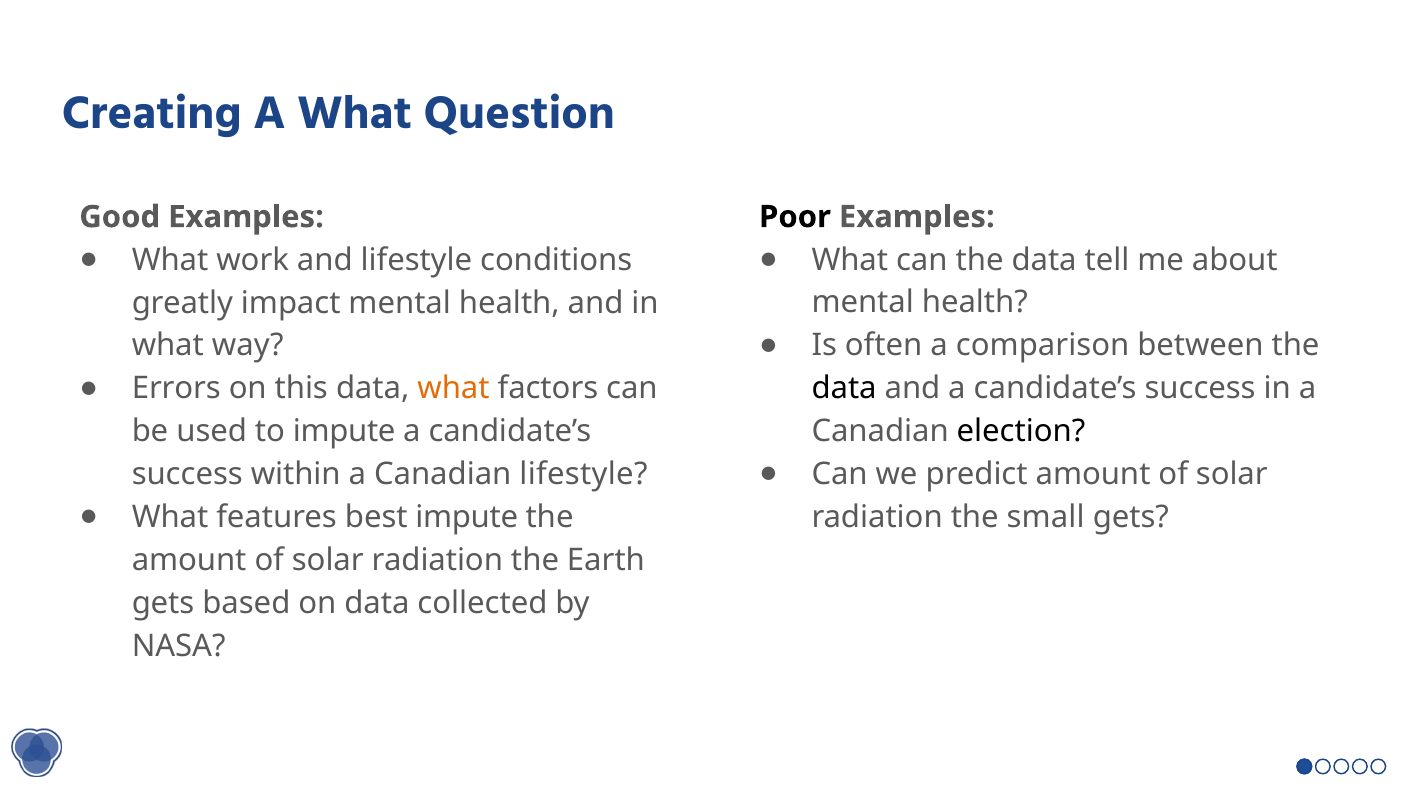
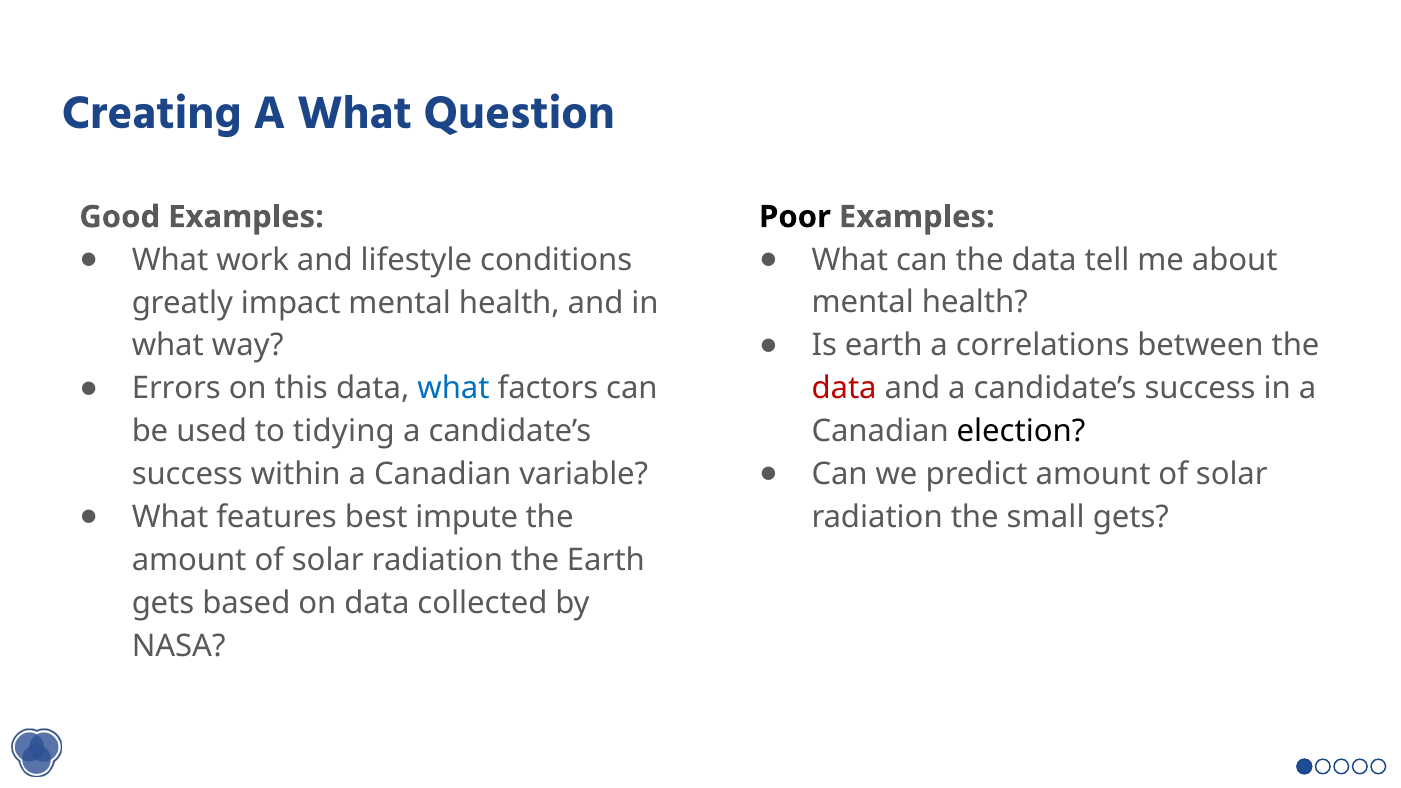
Is often: often -> earth
comparison: comparison -> correlations
what at (453, 389) colour: orange -> blue
data at (844, 389) colour: black -> red
to impute: impute -> tidying
Canadian lifestyle: lifestyle -> variable
